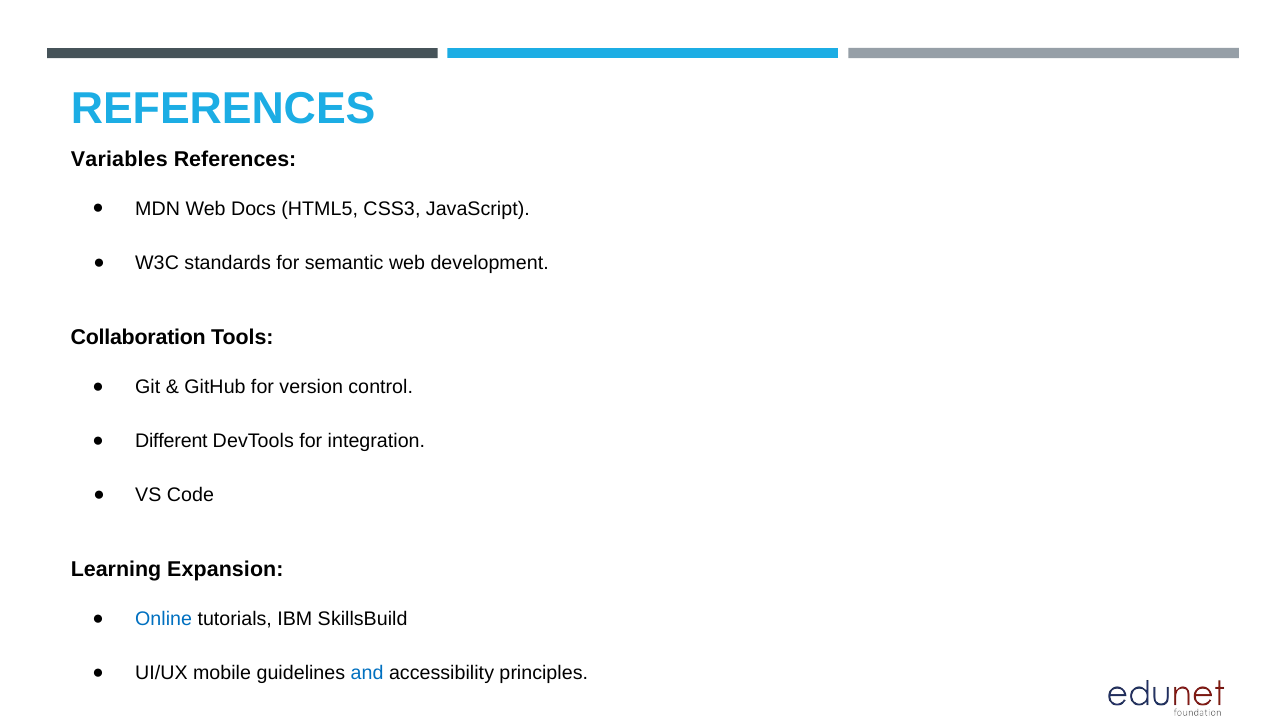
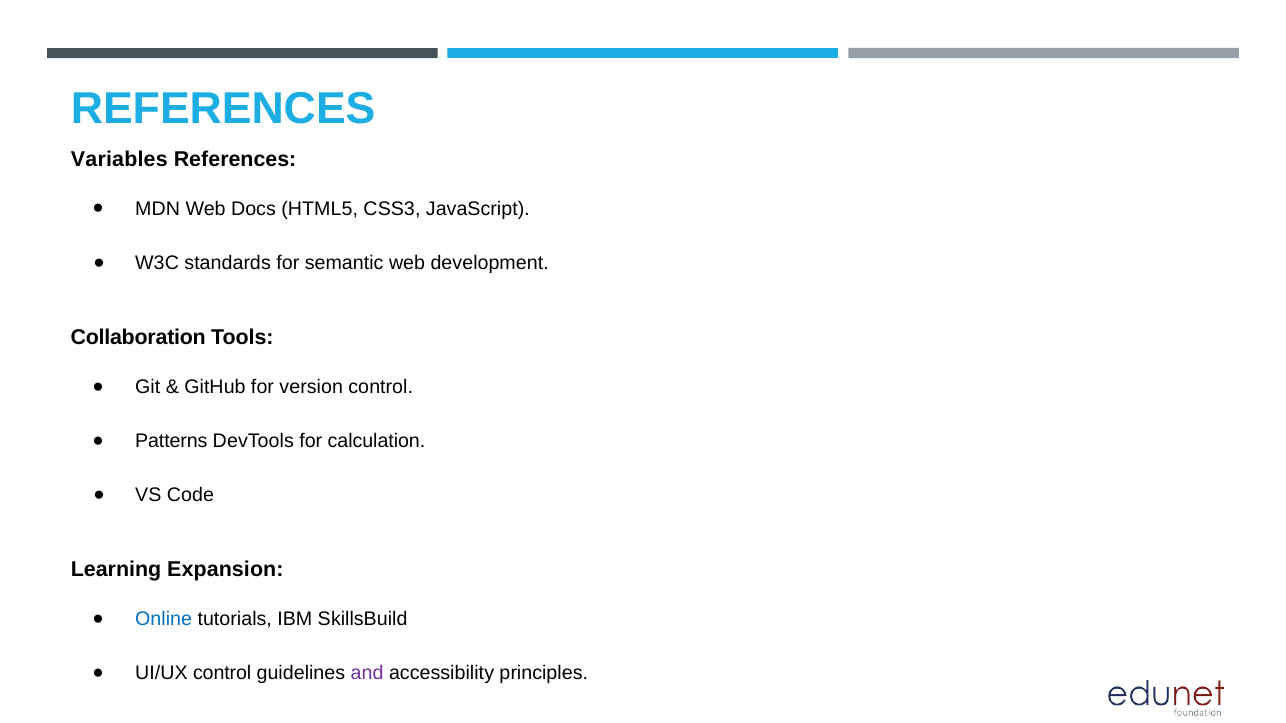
Different: Different -> Patterns
integration: integration -> calculation
UI/UX mobile: mobile -> control
and colour: blue -> purple
